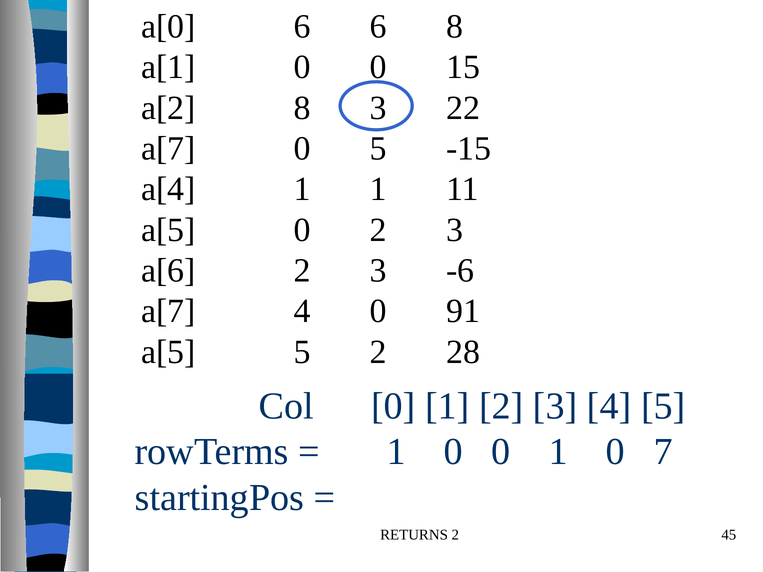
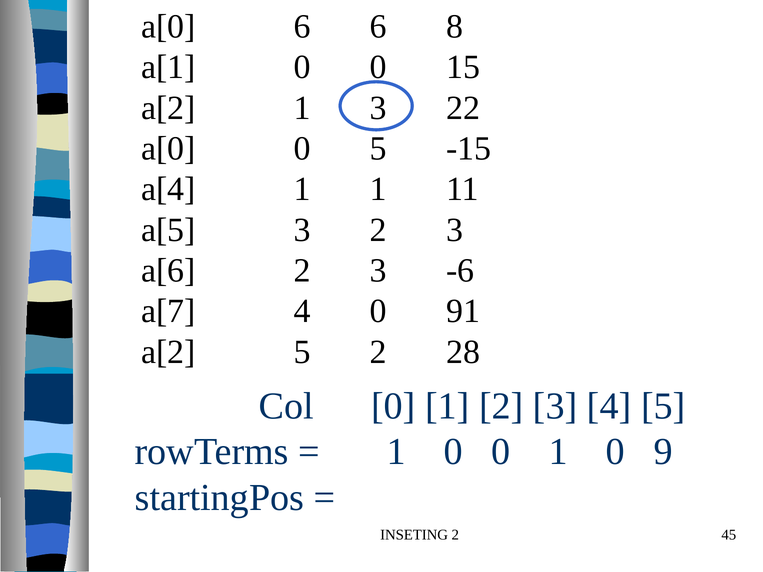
a[2 8: 8 -> 1
a[7 at (168, 149): a[7 -> a[0
a[5 0: 0 -> 3
a[5 at (168, 352): a[5 -> a[2
7: 7 -> 9
RETURNS: RETURNS -> INSETING
